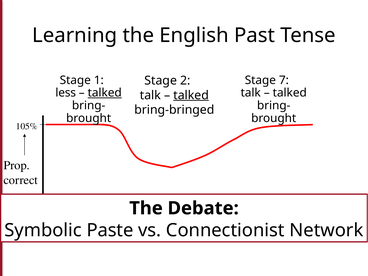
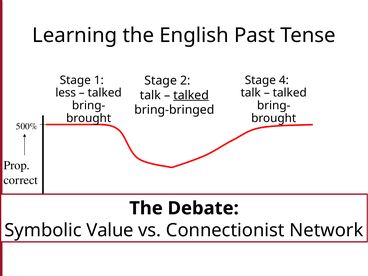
7: 7 -> 4
talked at (105, 93) underline: present -> none
105%: 105% -> 500%
Paste: Paste -> Value
